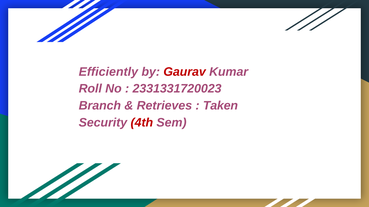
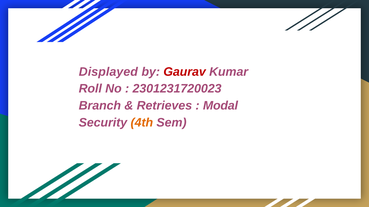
Efficiently: Efficiently -> Displayed
2331331720023: 2331331720023 -> 2301231720023
Taken: Taken -> Modal
4th colour: red -> orange
